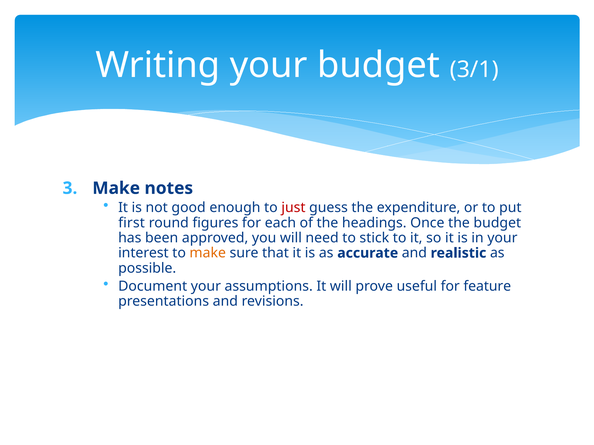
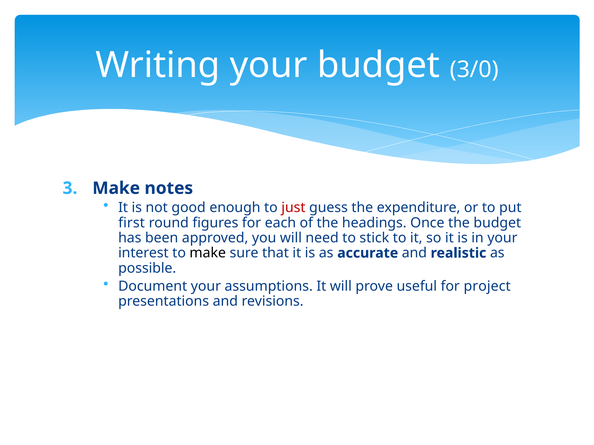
3/1: 3/1 -> 3/0
make at (208, 253) colour: orange -> black
feature: feature -> project
